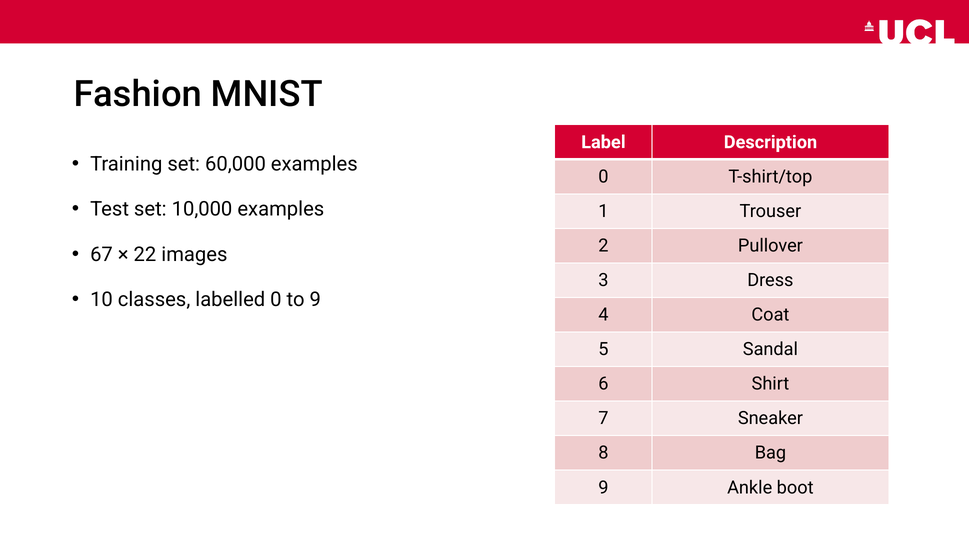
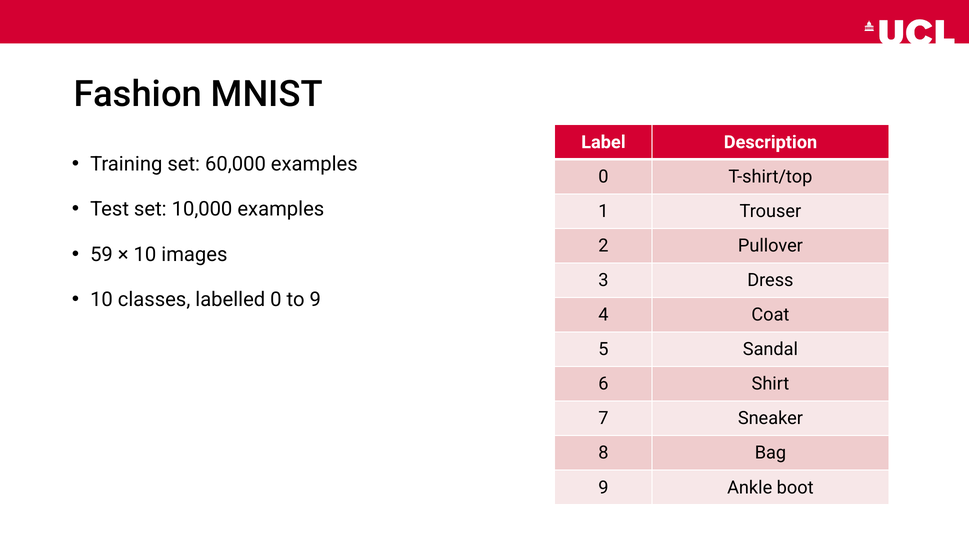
67: 67 -> 59
22 at (145, 255): 22 -> 10
